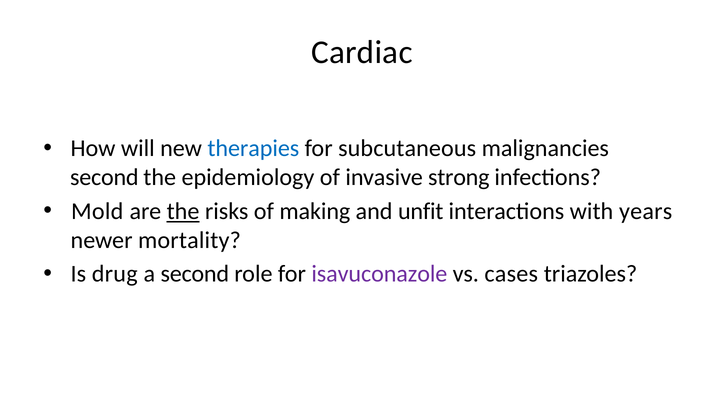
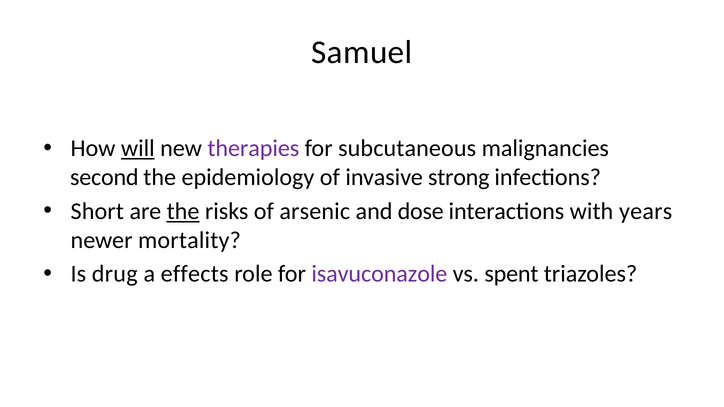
Cardiac: Cardiac -> Samuel
will underline: none -> present
therapies colour: blue -> purple
Mold: Mold -> Short
making: making -> arsenic
unfit: unfit -> dose
a second: second -> effects
cases: cases -> spent
